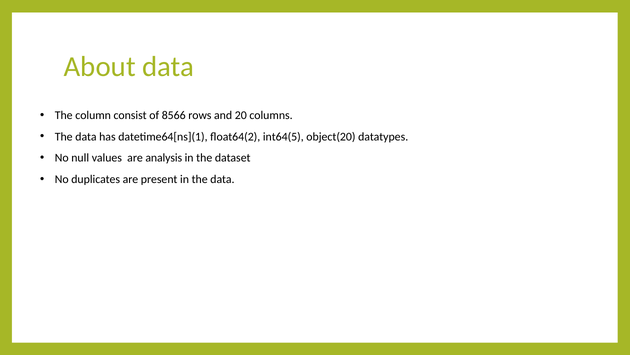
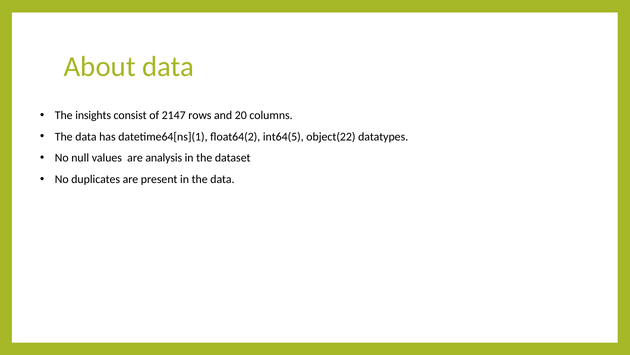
column: column -> insights
8566: 8566 -> 2147
object(20: object(20 -> object(22
